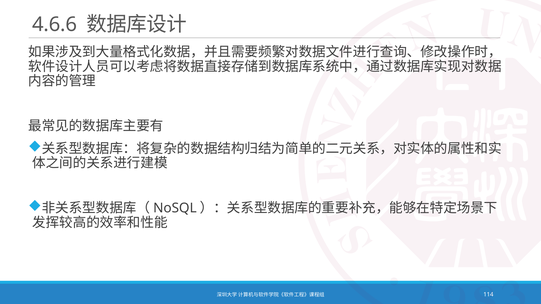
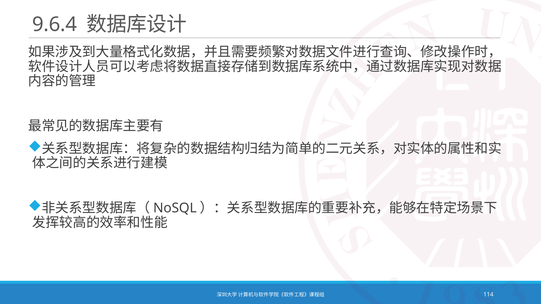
4.6.6: 4.6.6 -> 9.6.4
